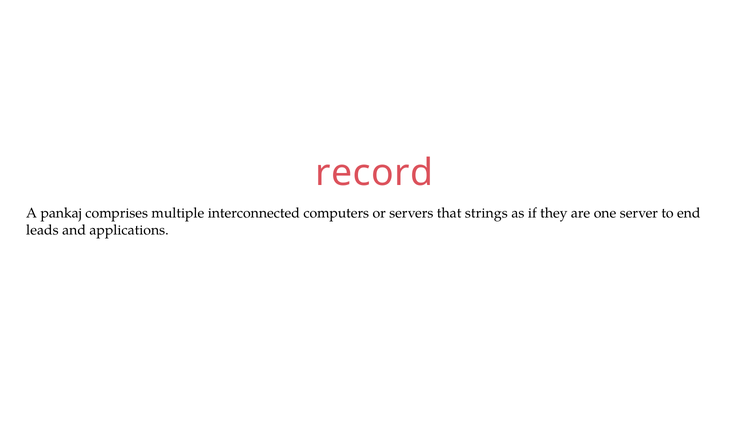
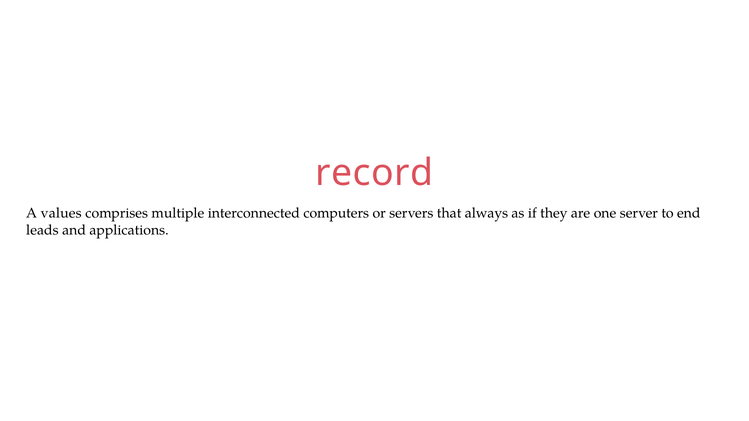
pankaj: pankaj -> values
strings: strings -> always
